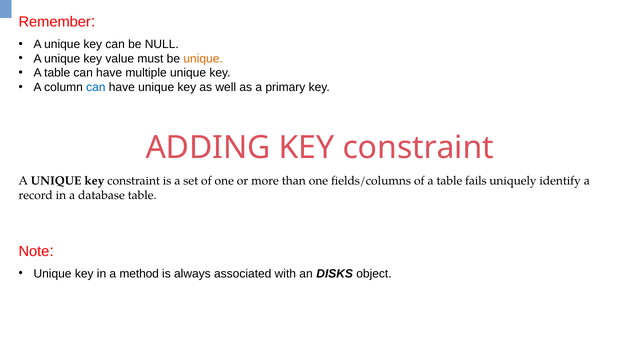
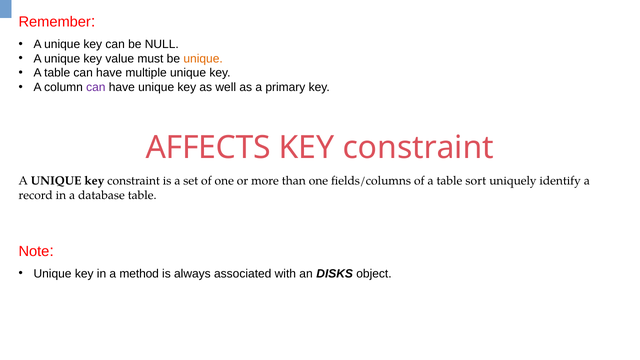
can at (96, 87) colour: blue -> purple
ADDING: ADDING -> AFFECTS
fails: fails -> sort
